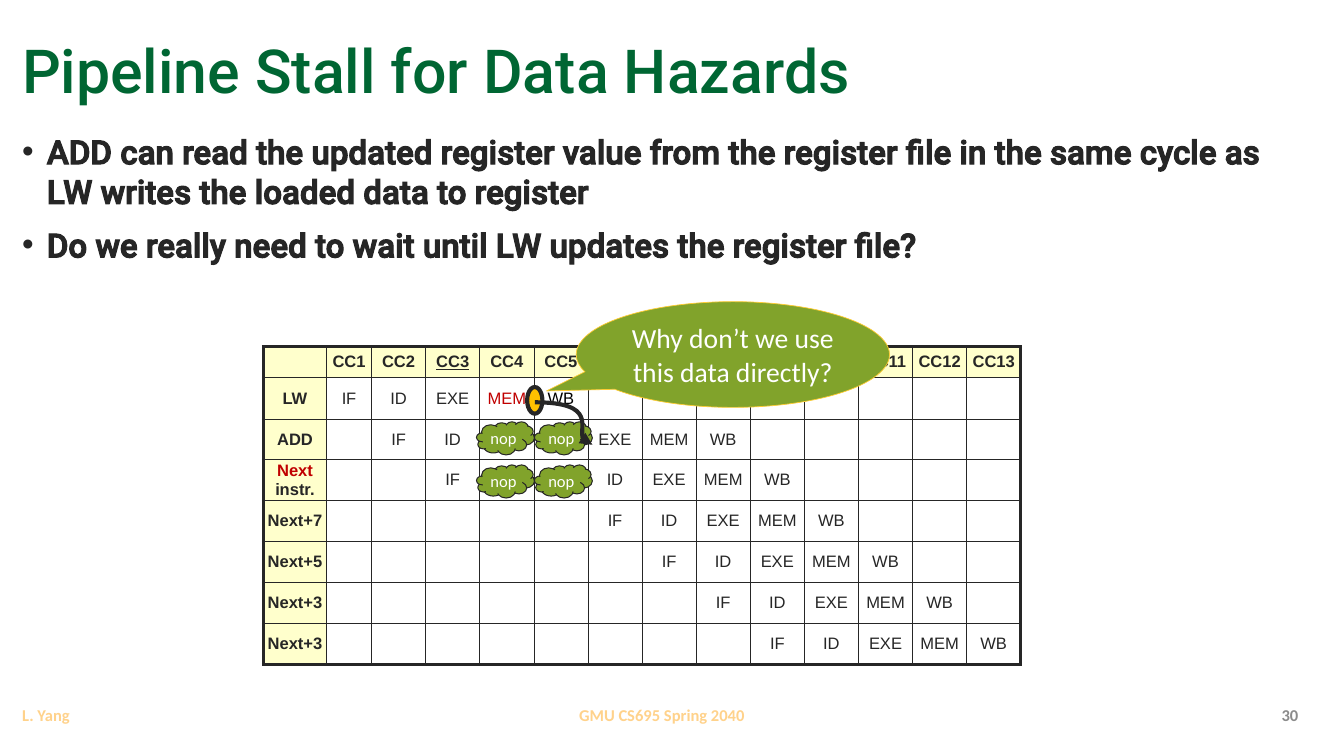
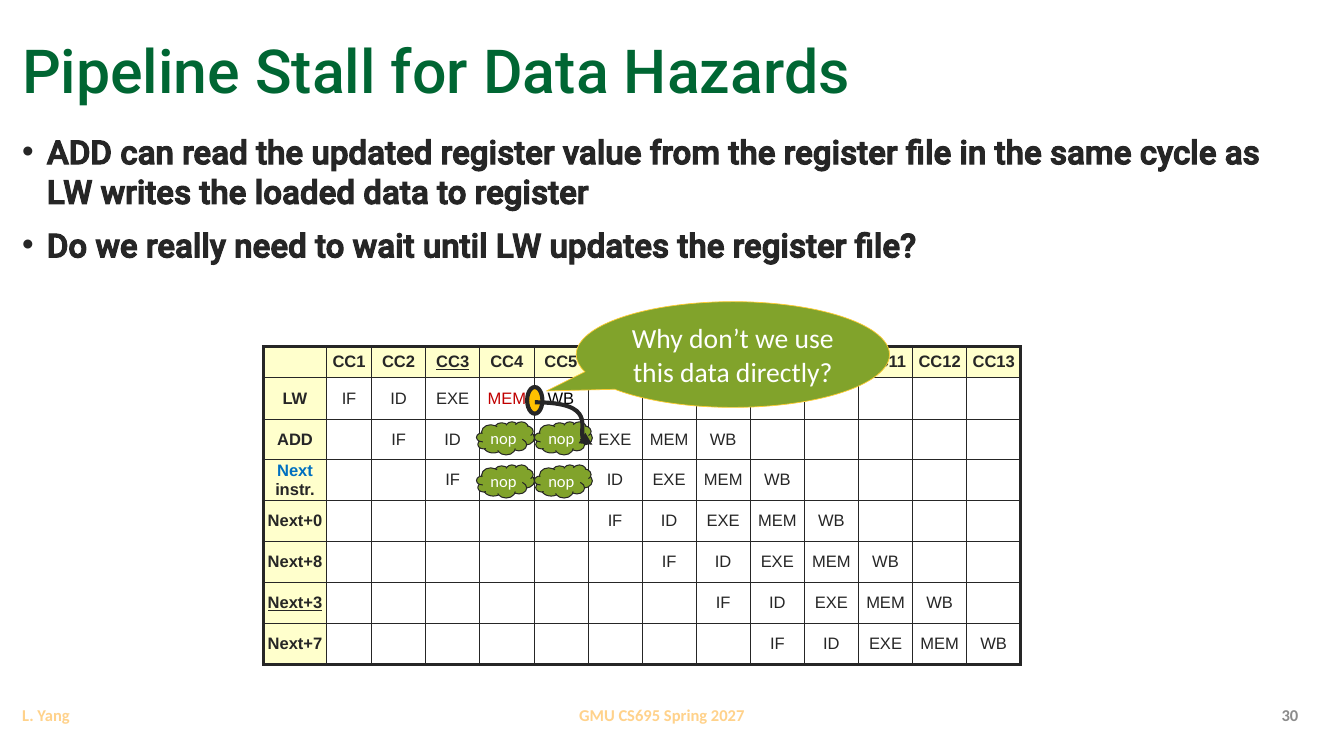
Next colour: red -> blue
Next+7: Next+7 -> Next+0
Next+5: Next+5 -> Next+8
Next+3 at (295, 603) underline: none -> present
Next+3 at (295, 644): Next+3 -> Next+7
2040: 2040 -> 2027
